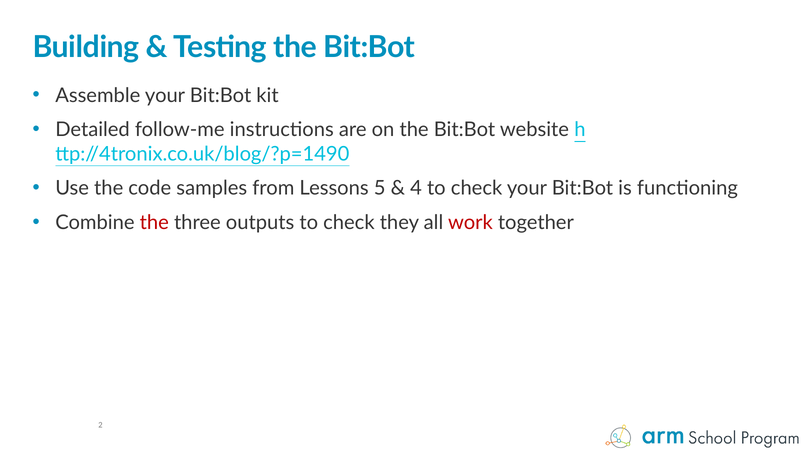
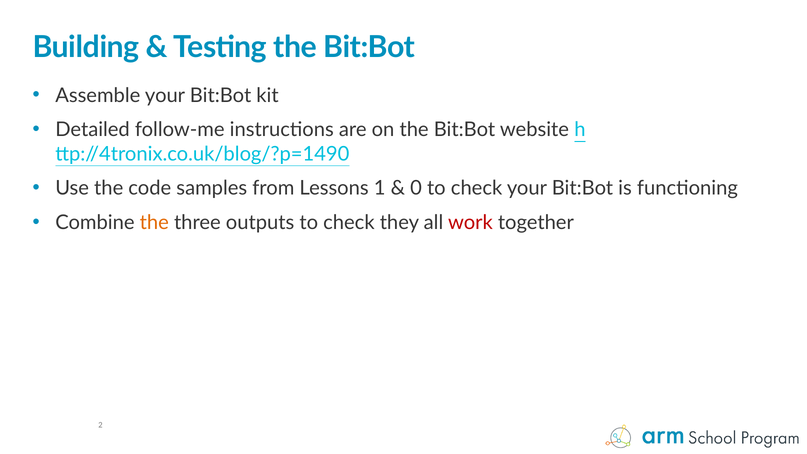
5: 5 -> 1
4: 4 -> 0
the at (154, 223) colour: red -> orange
